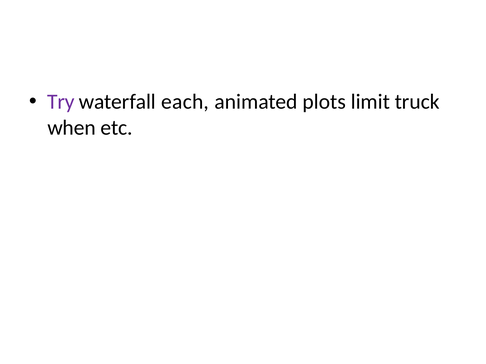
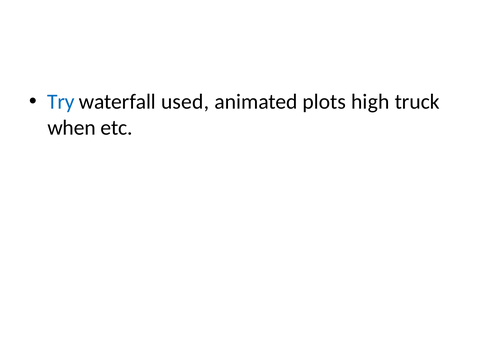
Try colour: purple -> blue
each: each -> used
limit: limit -> high
